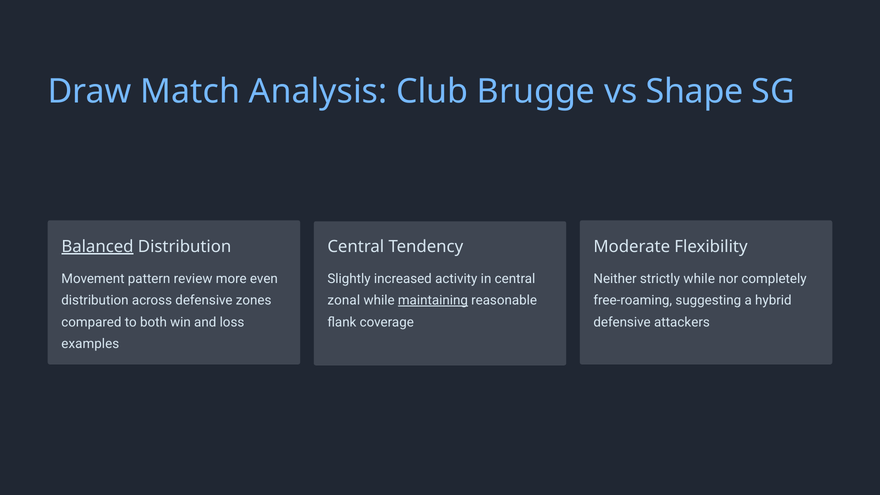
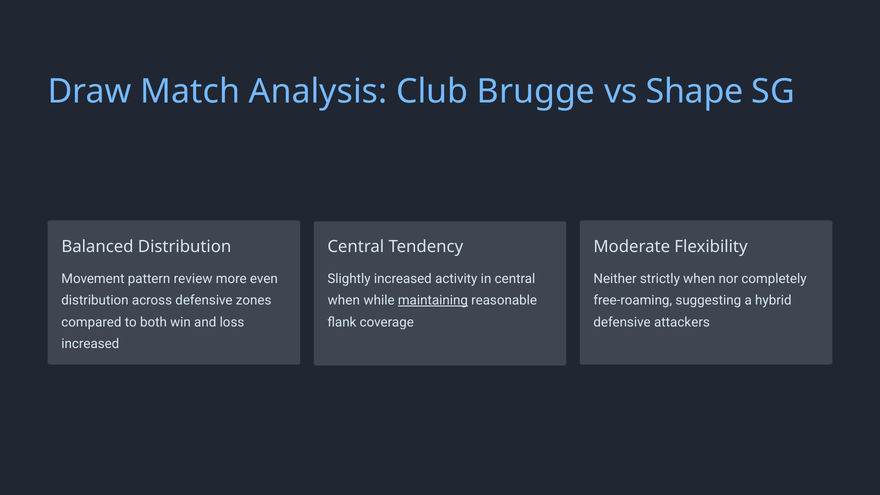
Balanced underline: present -> none
strictly while: while -> when
zonal at (344, 300): zonal -> when
examples at (90, 344): examples -> increased
